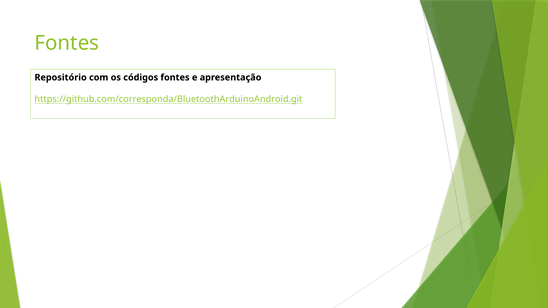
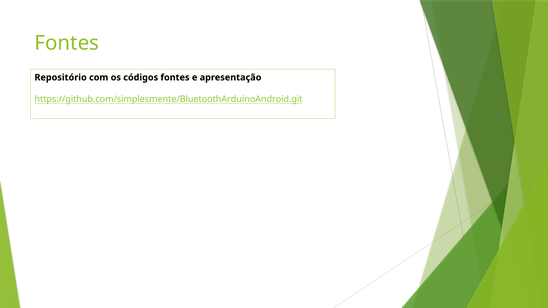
https://github.com/corresponda/BluetoothArduinoAndroid.git: https://github.com/corresponda/BluetoothArduinoAndroid.git -> https://github.com/simplesmente/BluetoothArduinoAndroid.git
